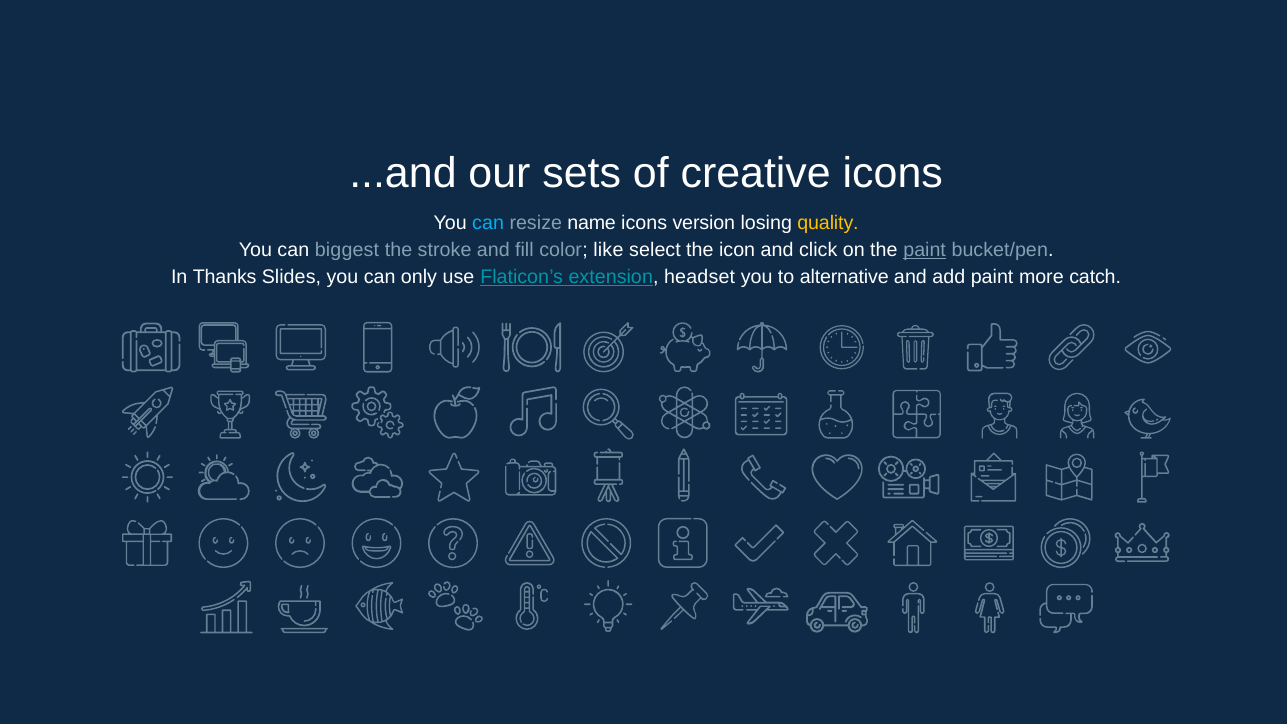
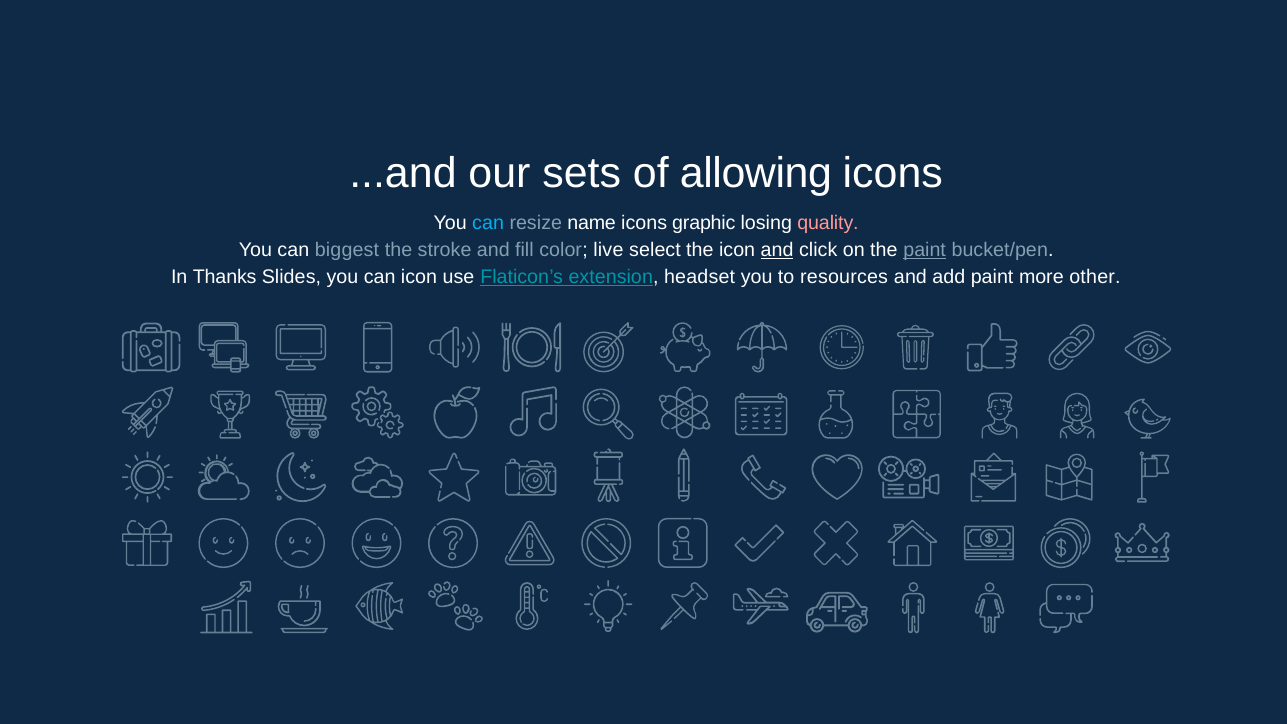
creative: creative -> allowing
version: version -> graphic
quality colour: yellow -> pink
like: like -> live
and at (777, 250) underline: none -> present
can only: only -> icon
alternative: alternative -> resources
catch: catch -> other
